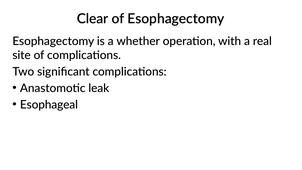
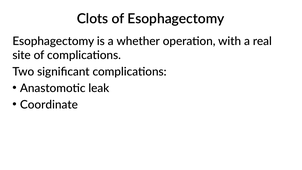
Clear: Clear -> Clots
Esophageal: Esophageal -> Coordinate
